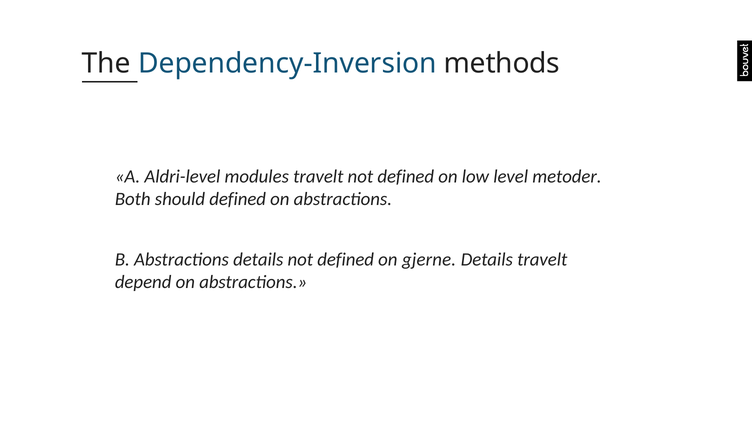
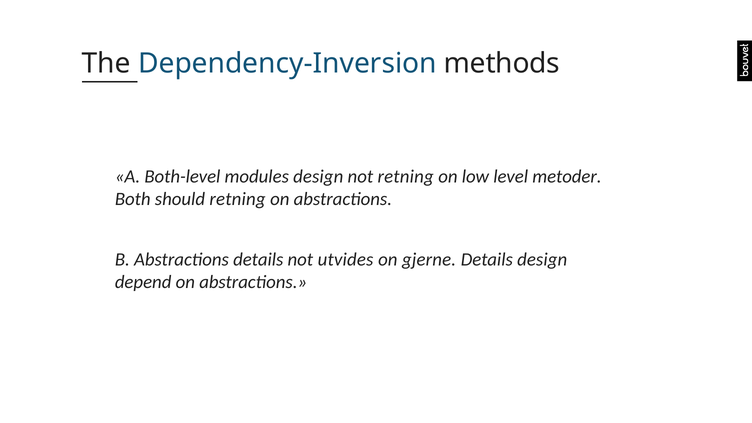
Aldri-level: Aldri-level -> Both-level
modules travelt: travelt -> design
defined at (406, 176): defined -> retning
should defined: defined -> retning
defined at (346, 260): defined -> utvides
Details travelt: travelt -> design
